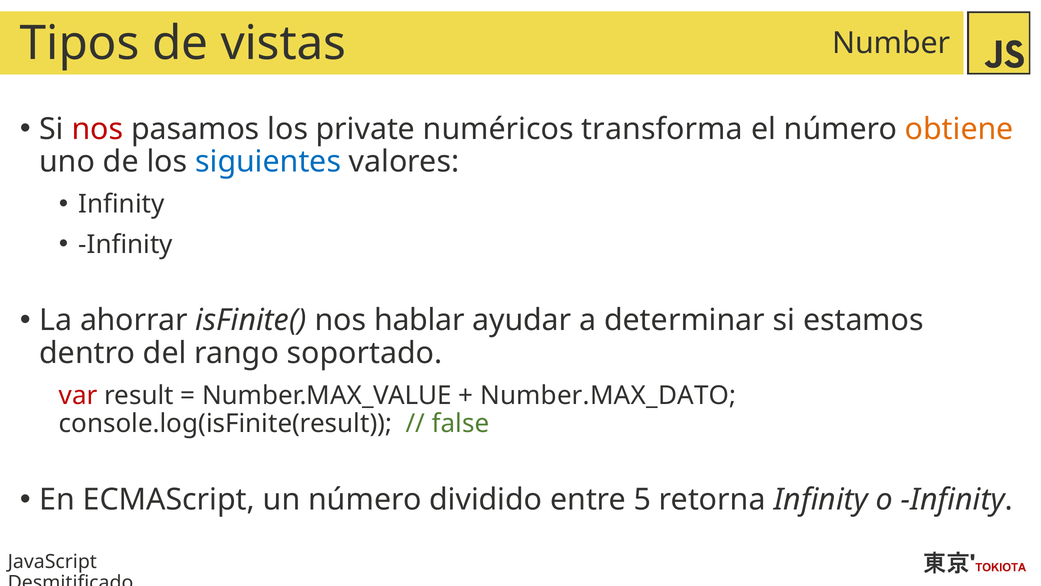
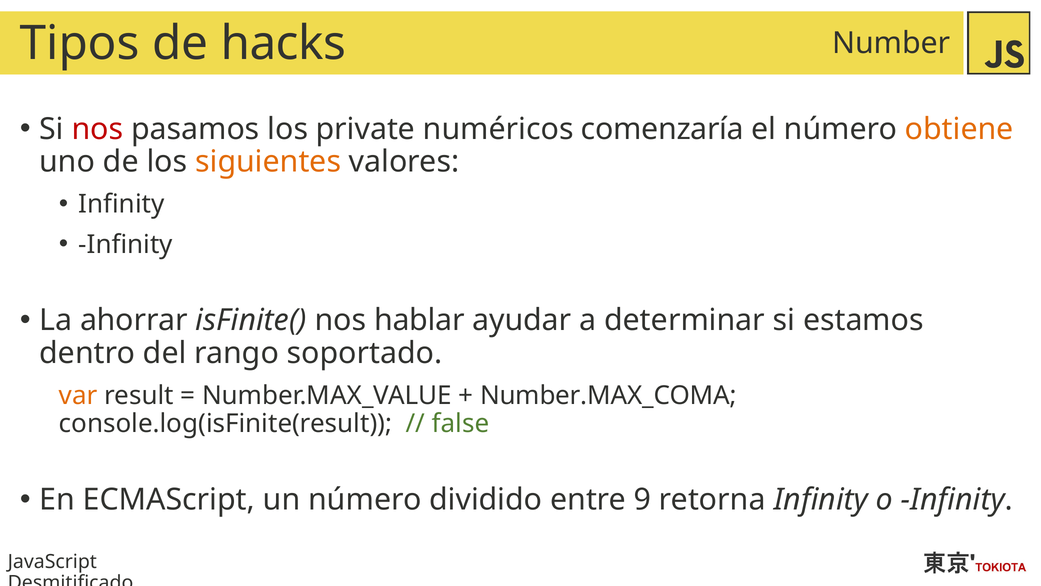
vistas: vistas -> hacks
transforma: transforma -> comenzaría
siguientes colour: blue -> orange
var colour: red -> orange
Number.MAX_DATO: Number.MAX_DATO -> Number.MAX_COMA
5: 5 -> 9
